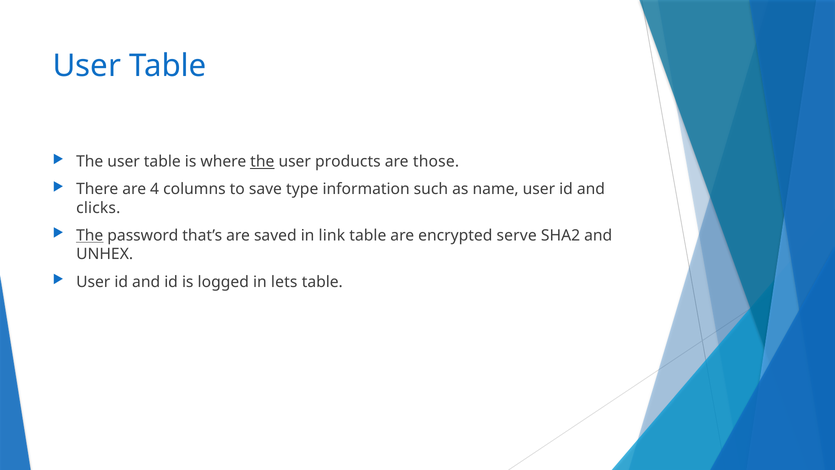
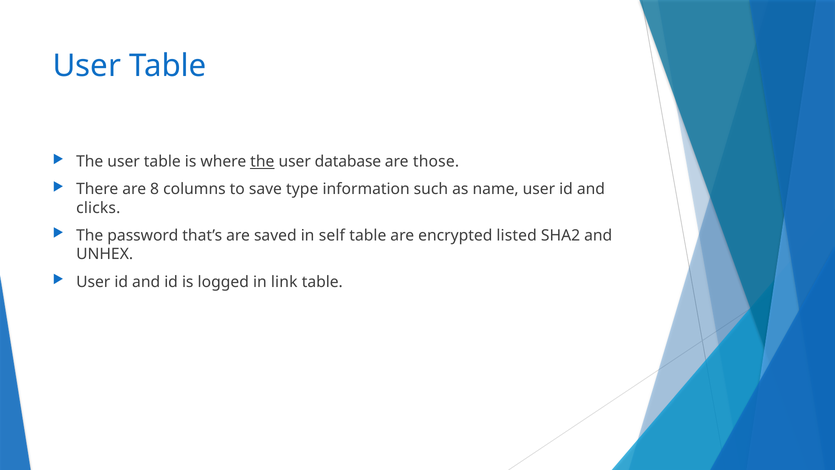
products: products -> database
4: 4 -> 8
The at (90, 235) underline: present -> none
link: link -> self
serve: serve -> listed
lets: lets -> link
